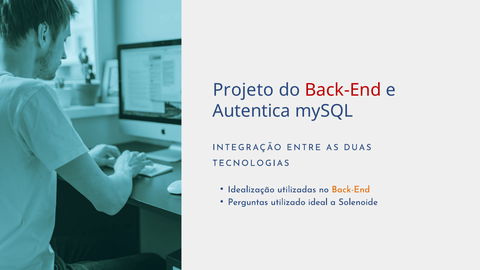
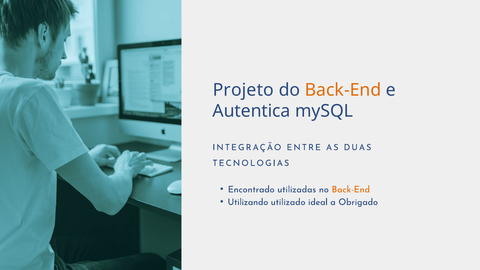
Back-End at (343, 90) colour: red -> orange
Idealização: Idealização -> Encontrado
Perguntas: Perguntas -> Utilizando
Solenoide: Solenoide -> Obrigado
